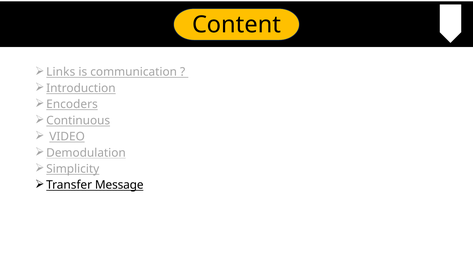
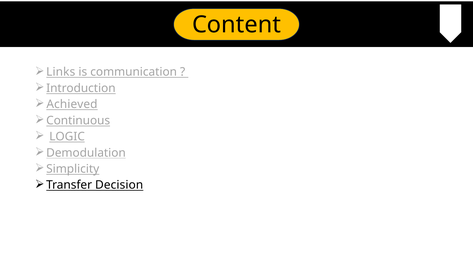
Encoders: Encoders -> Achieved
VIDEO: VIDEO -> LOGIC
Message: Message -> Decision
